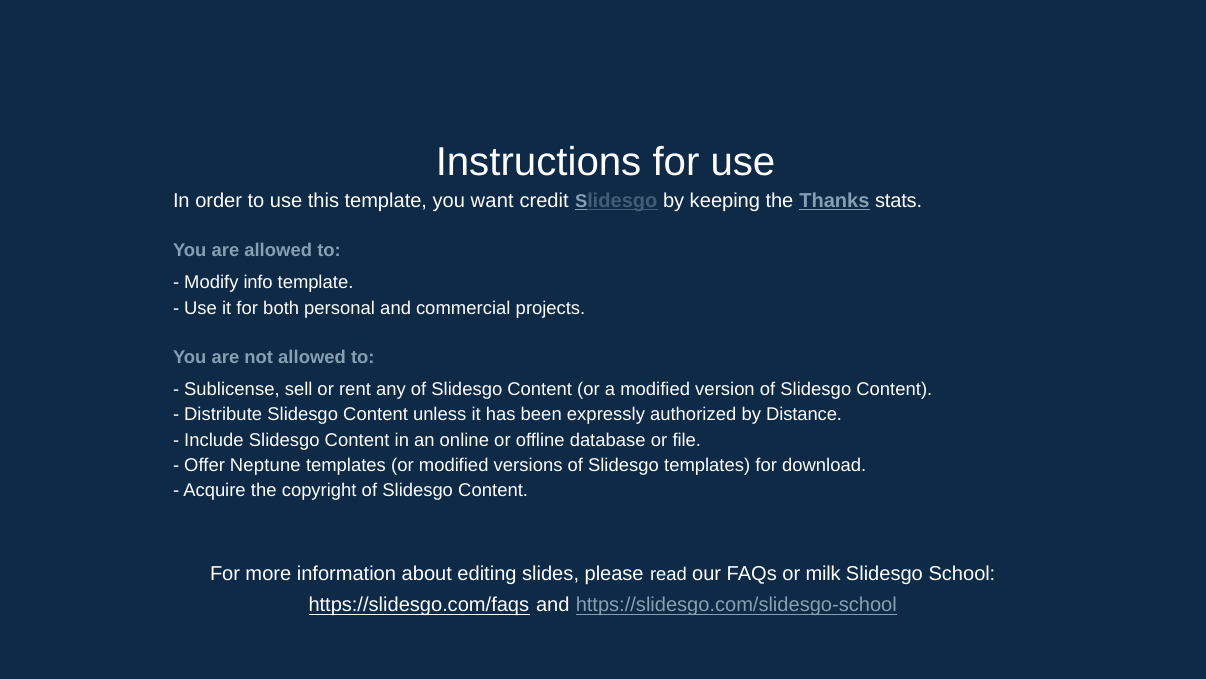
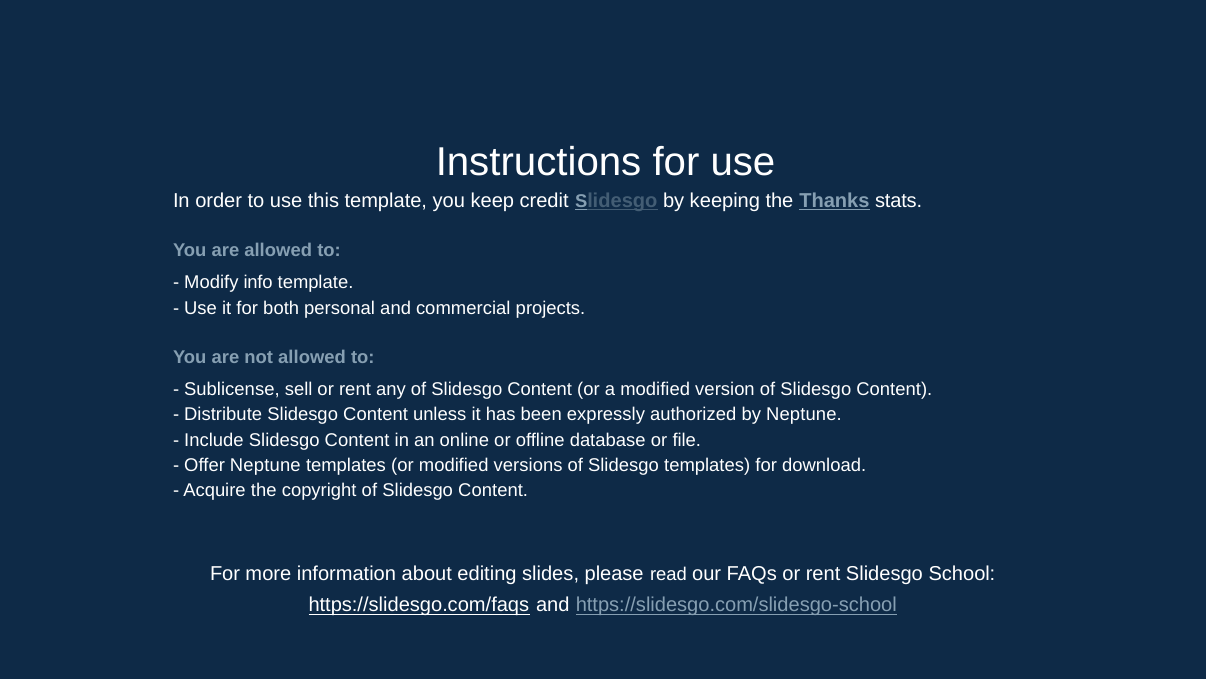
want: want -> keep
by Distance: Distance -> Neptune
FAQs or milk: milk -> rent
